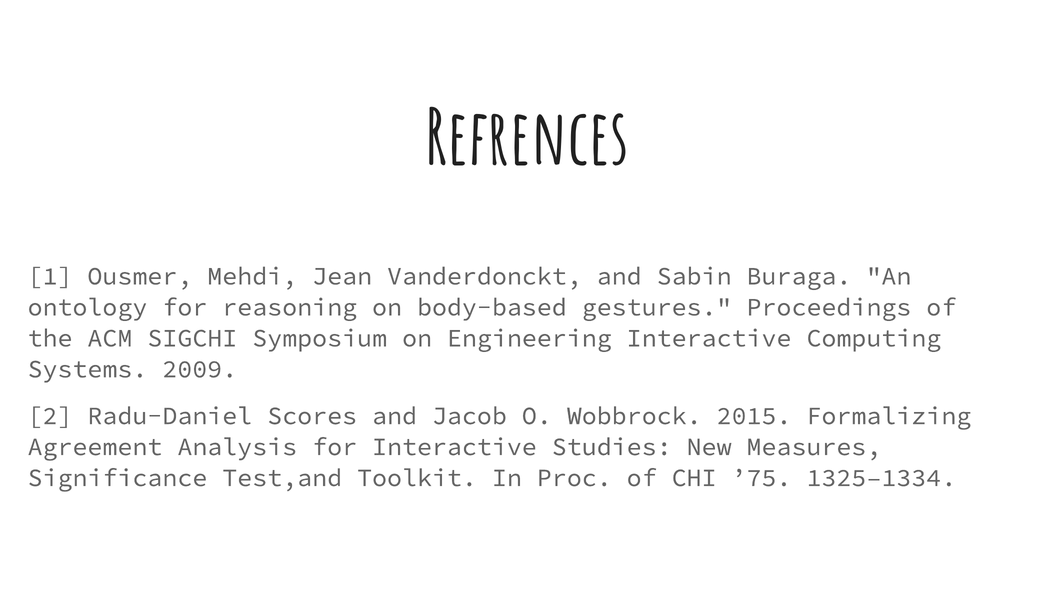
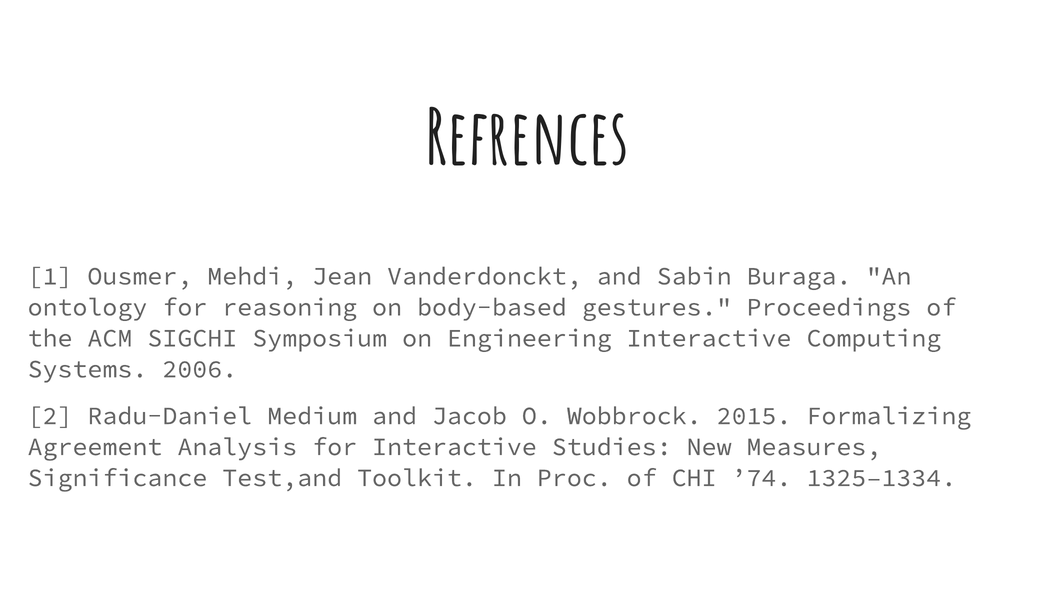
2009: 2009 -> 2006
Scores: Scores -> Medium
’75: ’75 -> ’74
